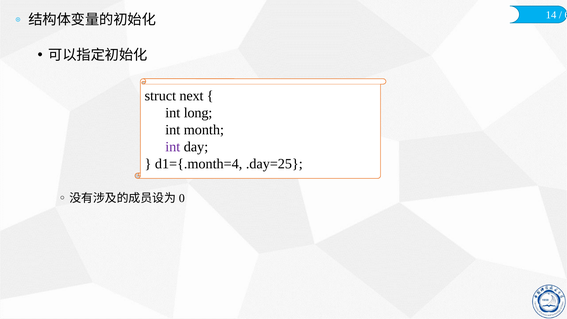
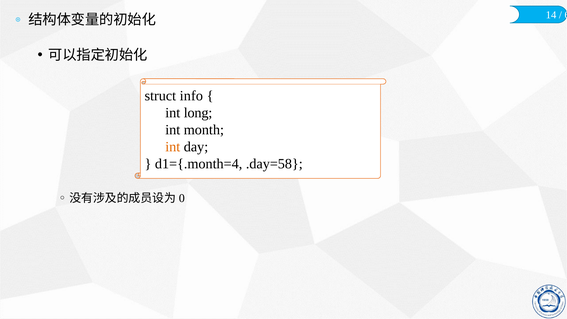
next: next -> info
int at (173, 147) colour: purple -> orange
.day=25: .day=25 -> .day=58
